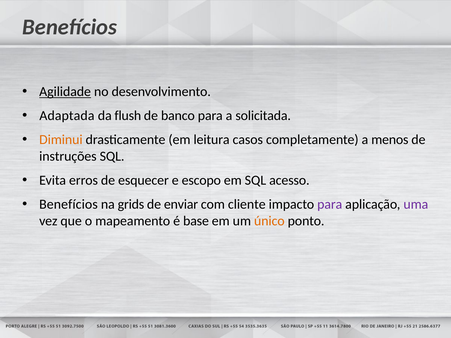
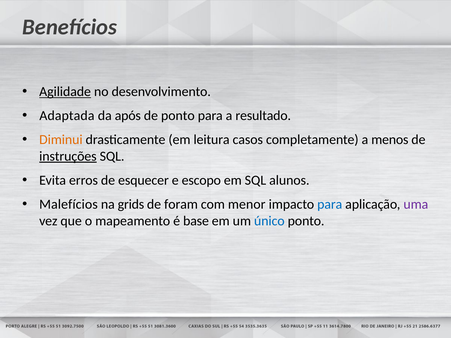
flush: flush -> após
de banco: banco -> ponto
solicitada: solicitada -> resultado
instruções underline: none -> present
acesso: acesso -> alunos
Benefícios at (68, 204): Benefícios -> Malefícios
enviar: enviar -> foram
cliente: cliente -> menor
para at (330, 204) colour: purple -> blue
único colour: orange -> blue
